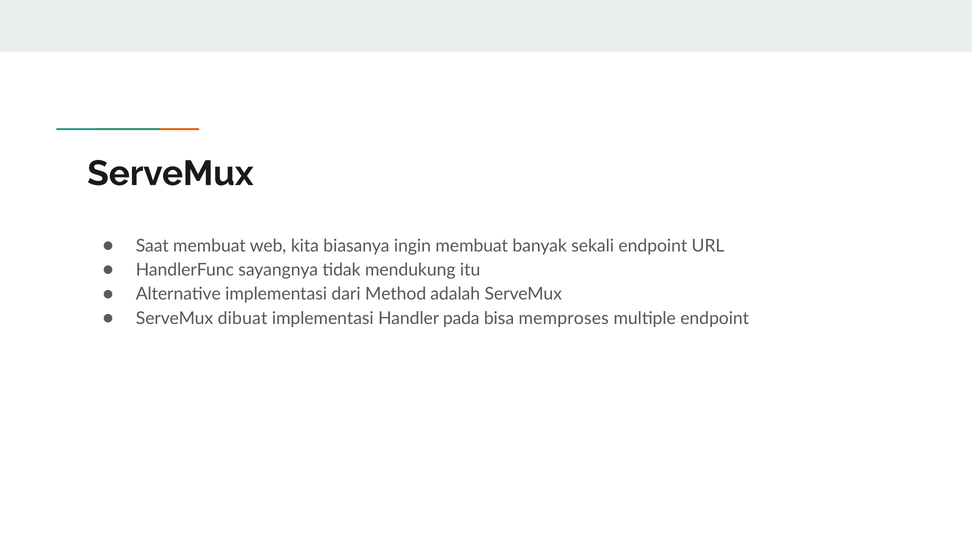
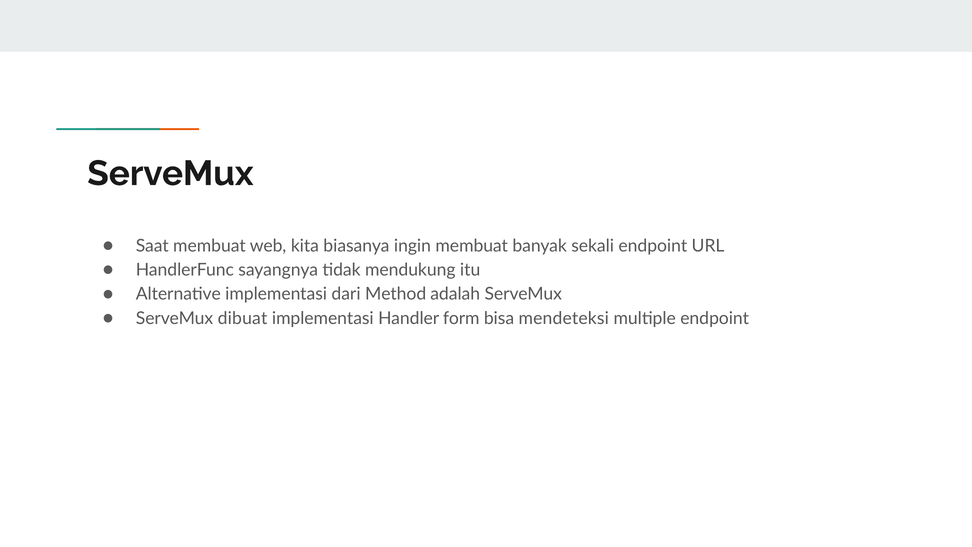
pada: pada -> form
memproses: memproses -> mendeteksi
